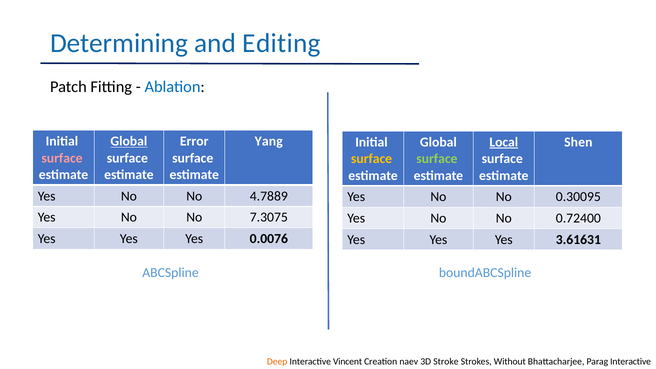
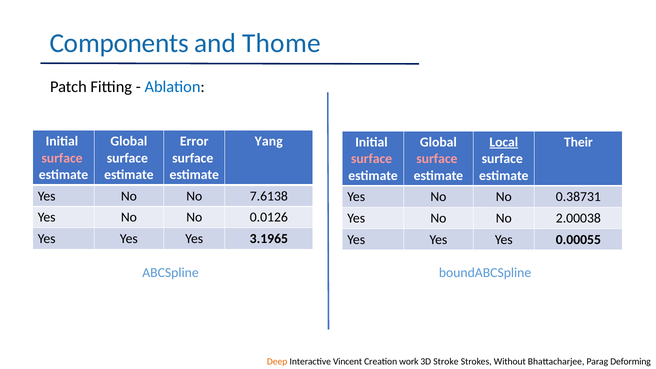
Determining: Determining -> Components
Editing: Editing -> Thome
Global at (129, 141) underline: present -> none
Shen: Shen -> Their
surface at (372, 159) colour: yellow -> pink
surface at (437, 159) colour: light green -> pink
4.7889: 4.7889 -> 7.6138
0.30095: 0.30095 -> 0.38731
7.3075: 7.3075 -> 0.0126
0.72400: 0.72400 -> 2.00038
0.0076: 0.0076 -> 3.1965
3.61631: 3.61631 -> 0.00055
naev: naev -> work
Parag Interactive: Interactive -> Deforming
